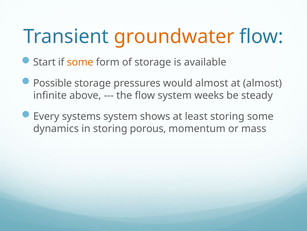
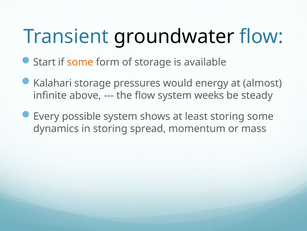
groundwater colour: orange -> black
Possible: Possible -> Kalahari
would almost: almost -> energy
systems: systems -> possible
porous: porous -> spread
